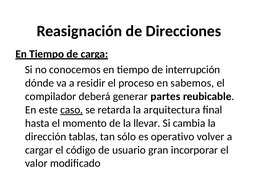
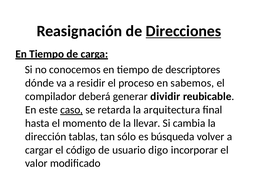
Direcciones underline: none -> present
interrupción: interrupción -> descriptores
partes: partes -> dividir
operativo: operativo -> búsqueda
gran: gran -> digo
